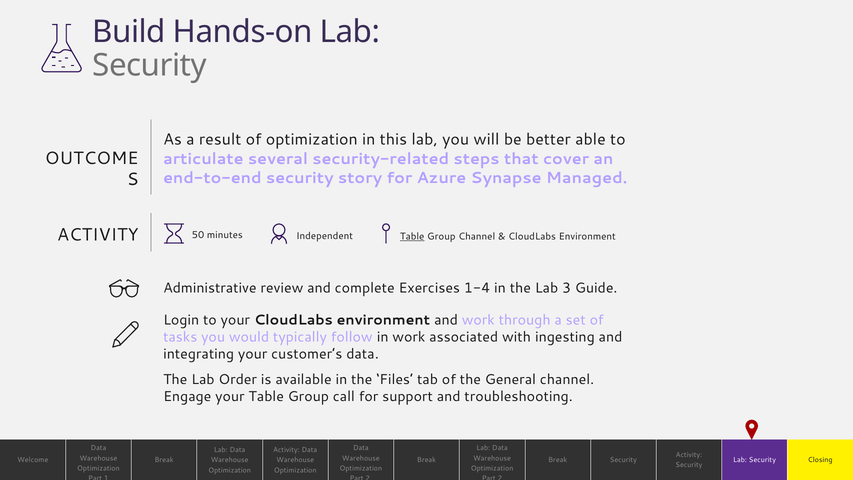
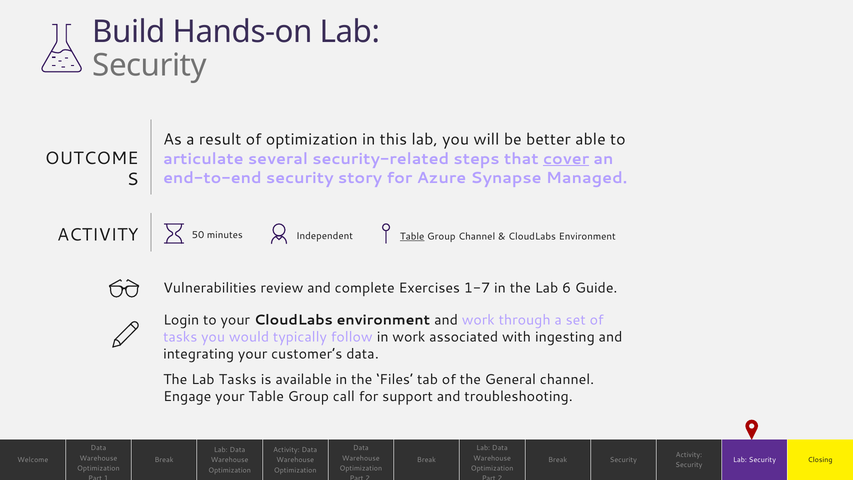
cover underline: none -> present
Administrative: Administrative -> Vulnerabilities
1-4: 1-4 -> 1-7
3: 3 -> 6
Lab Order: Order -> Tasks
